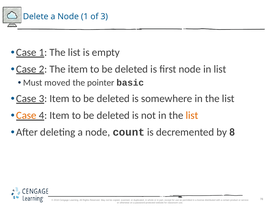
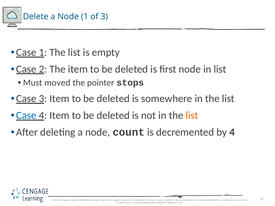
basic: basic -> stops
Case at (26, 116) colour: orange -> blue
by 8: 8 -> 4
